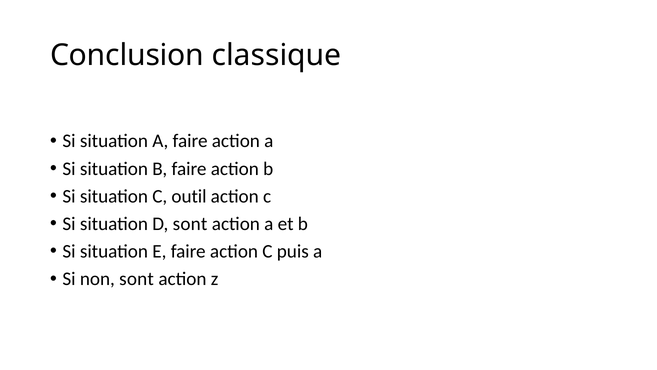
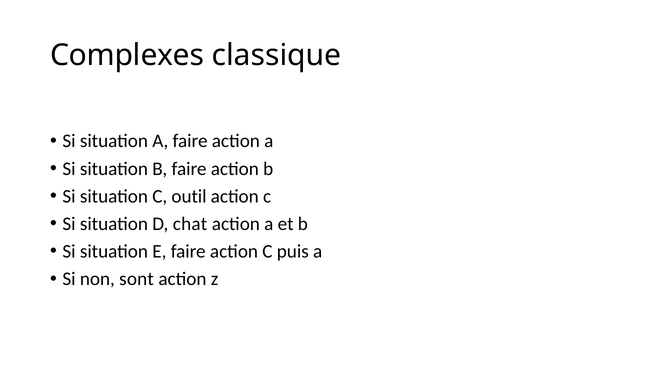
Conclusion: Conclusion -> Complexes
D sont: sont -> chat
